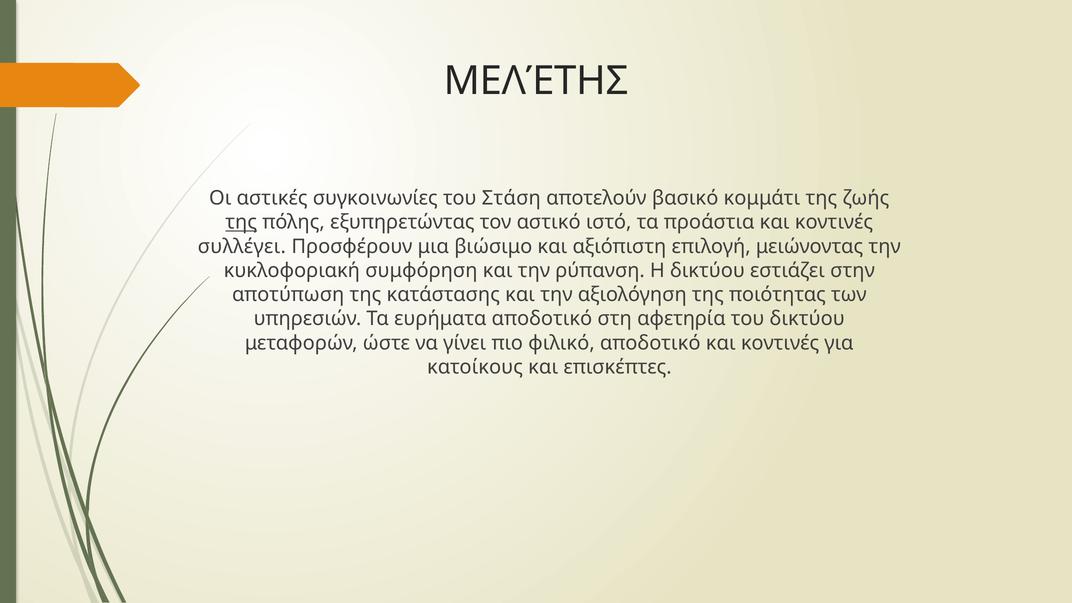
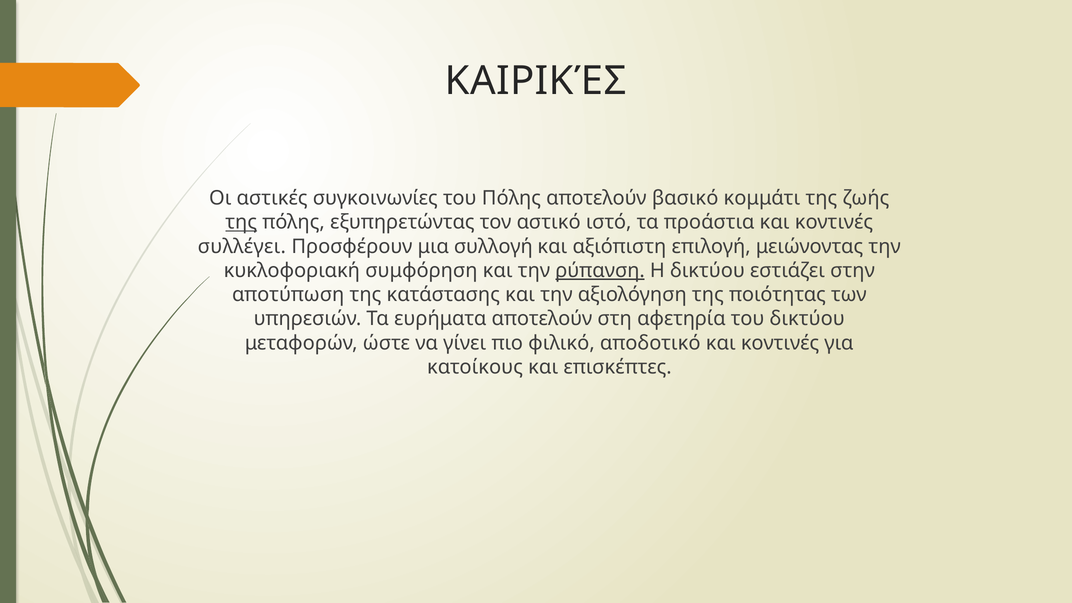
ΜΕΛΈΤΗΣ: ΜΕΛΈΤΗΣ -> ΚΑΙΡΙΚΈΣ
του Στάση: Στάση -> Πόλης
βιώσιμο: βιώσιμο -> συλλογή
ρύπανση underline: none -> present
ευρήματα αποδοτικό: αποδοτικό -> αποτελούν
